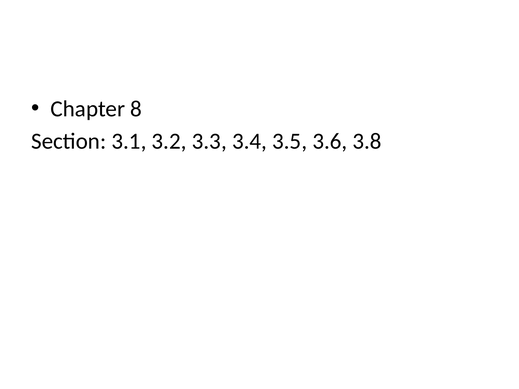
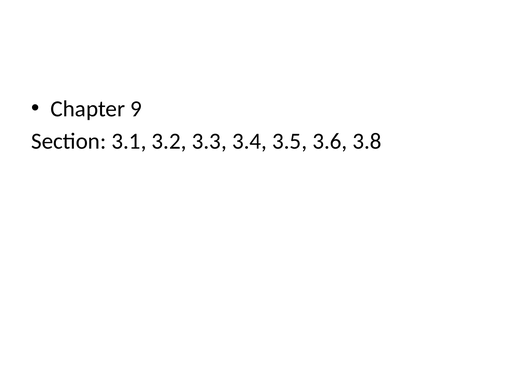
8: 8 -> 9
